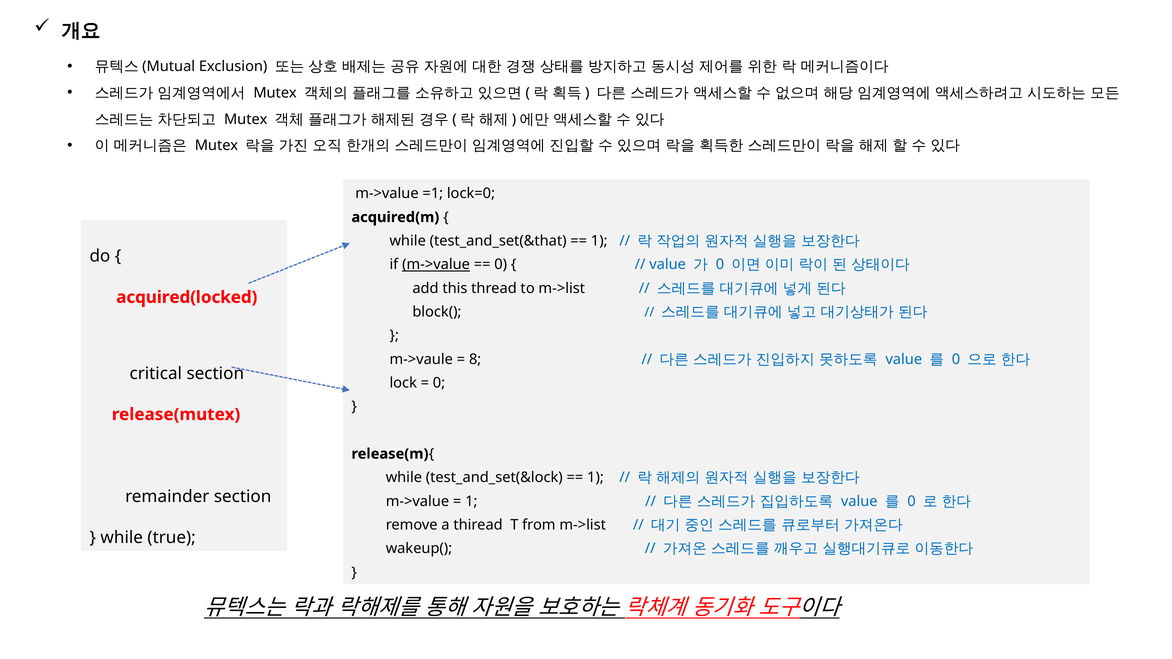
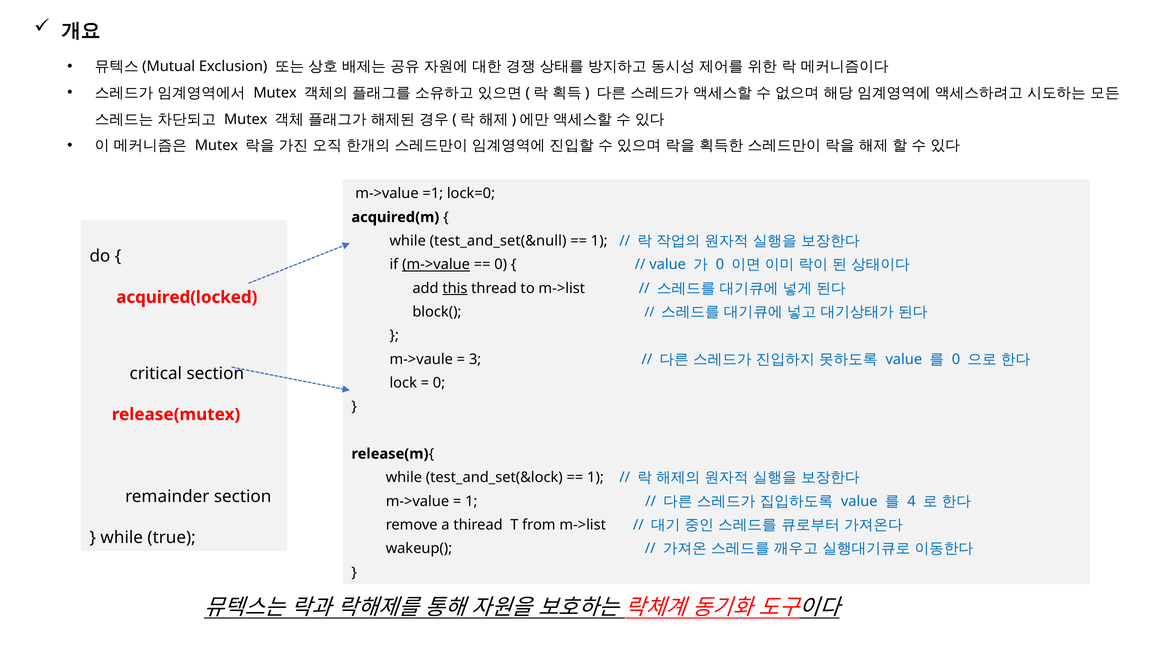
test_and_set(&that: test_and_set(&that -> test_and_set(&null
this underline: none -> present
8: 8 -> 3
0 at (911, 501): 0 -> 4
